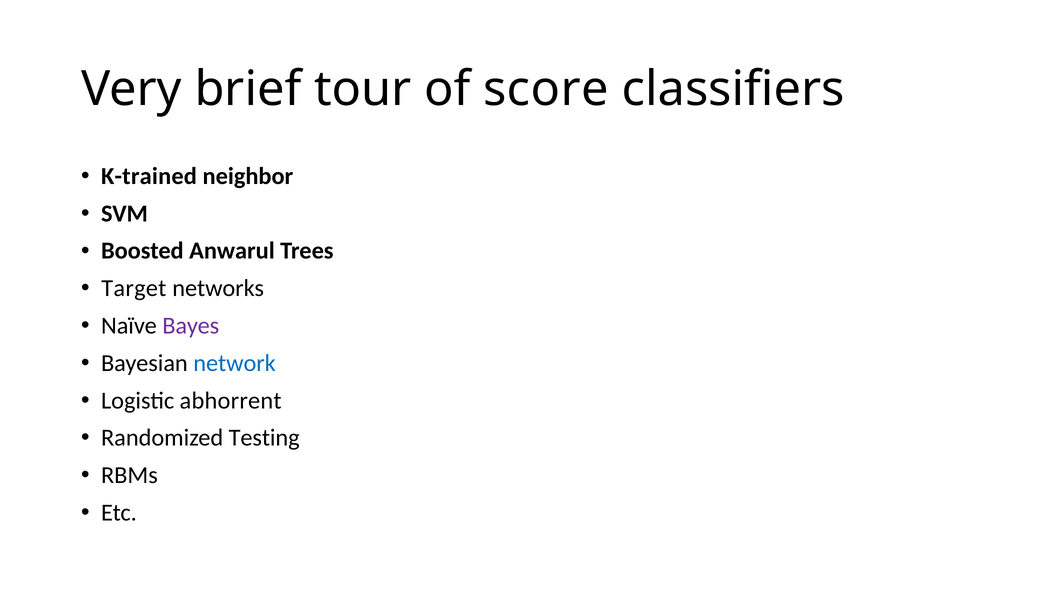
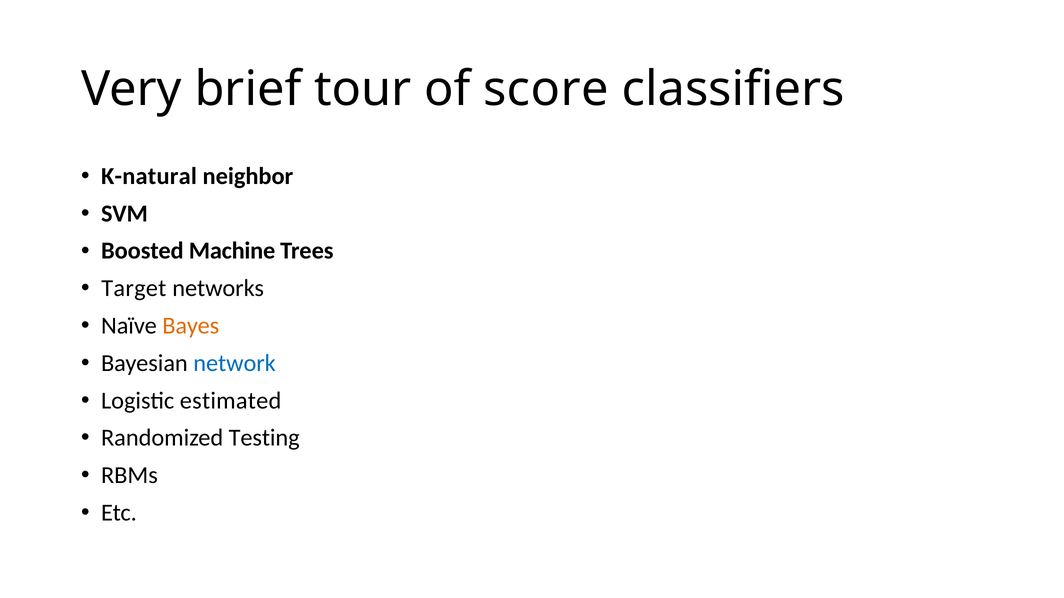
K-trained: K-trained -> K-natural
Anwarul: Anwarul -> Machine
Bayes colour: purple -> orange
abhorrent: abhorrent -> estimated
